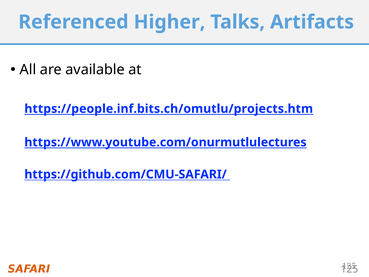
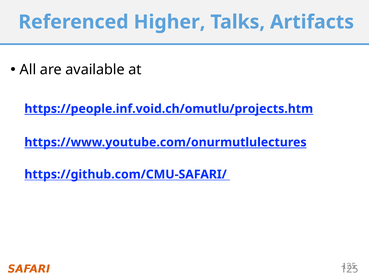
https://people.inf.bits.ch/omutlu/projects.htm: https://people.inf.bits.ch/omutlu/projects.htm -> https://people.inf.void.ch/omutlu/projects.htm
